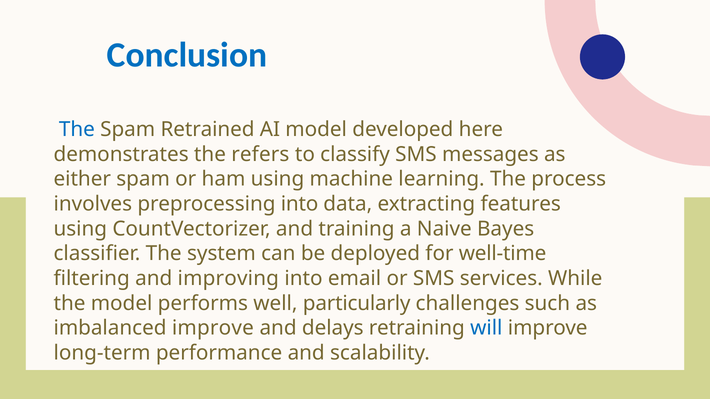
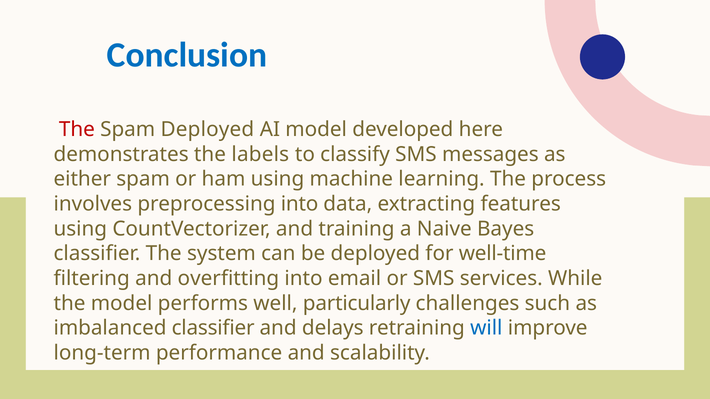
The at (77, 129) colour: blue -> red
Spam Retrained: Retrained -> Deployed
refers: refers -> labels
improving: improving -> overfitting
imbalanced improve: improve -> classifier
